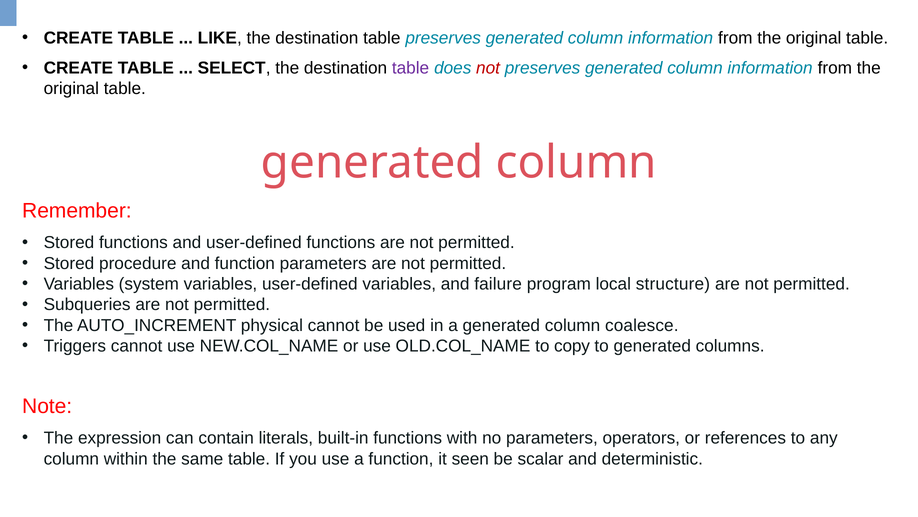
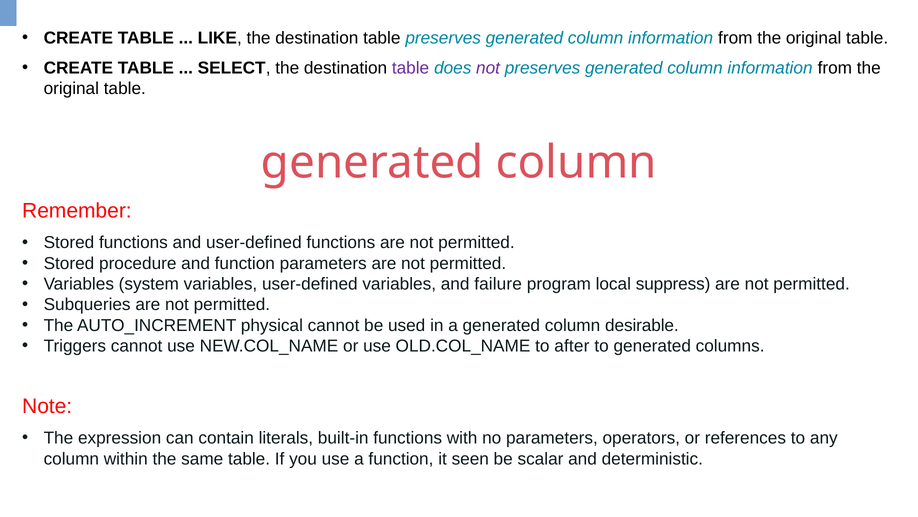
not at (488, 68) colour: red -> purple
structure: structure -> suppress
coalesce: coalesce -> desirable
copy: copy -> after
